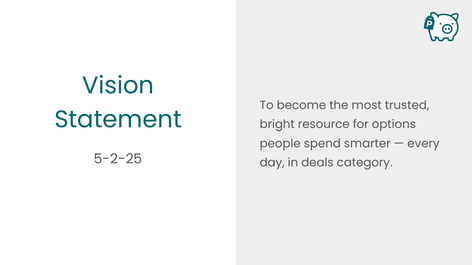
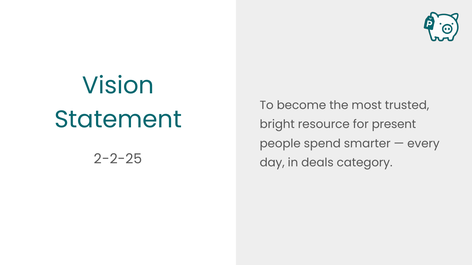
options: options -> present
5-2-25: 5-2-25 -> 2-2-25
